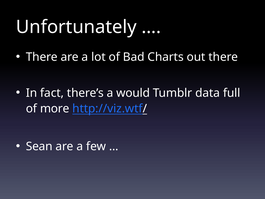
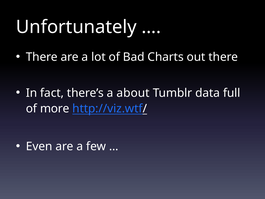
would: would -> about
Sean: Sean -> Even
